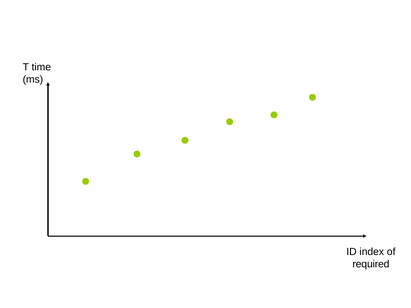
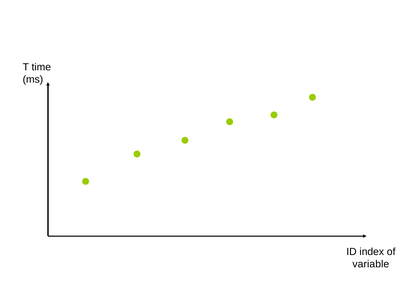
required: required -> variable
